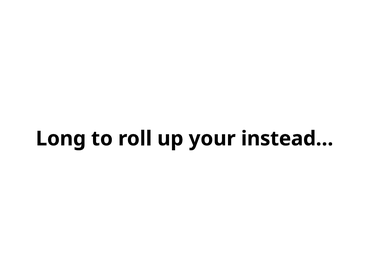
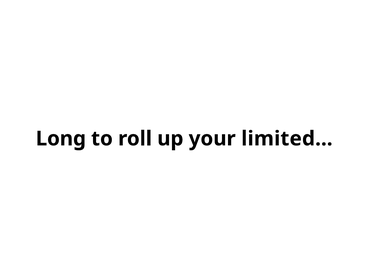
instead…: instead… -> limited…
